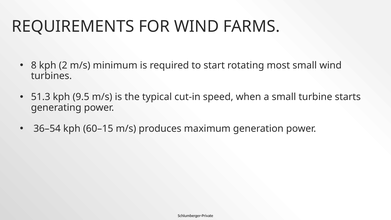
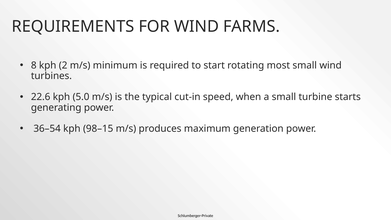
51.3: 51.3 -> 22.6
9.5: 9.5 -> 5.0
60–15: 60–15 -> 98–15
